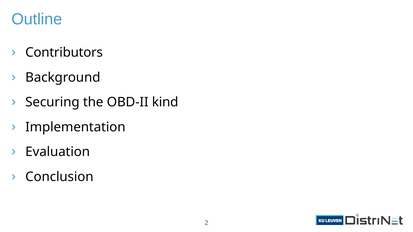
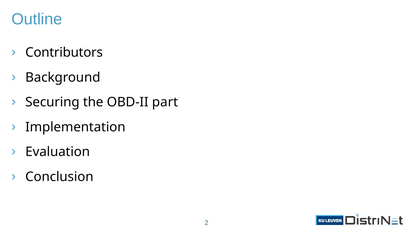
kind: kind -> part
